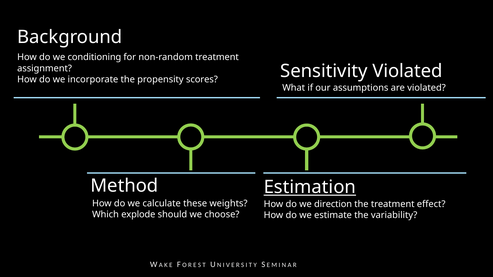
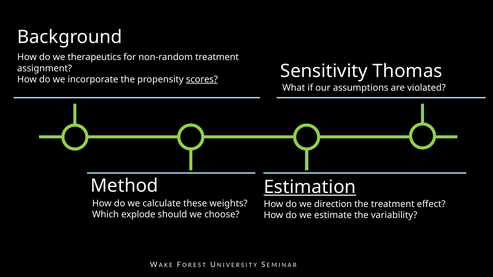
conditioning: conditioning -> therapeutics
Sensitivity Violated: Violated -> Thomas
scores underline: none -> present
